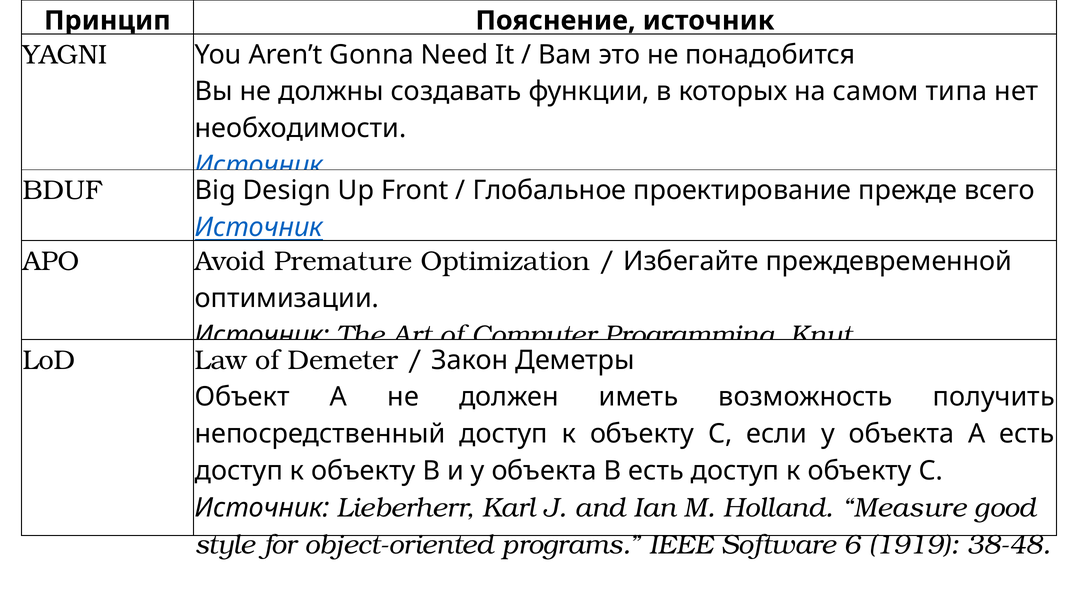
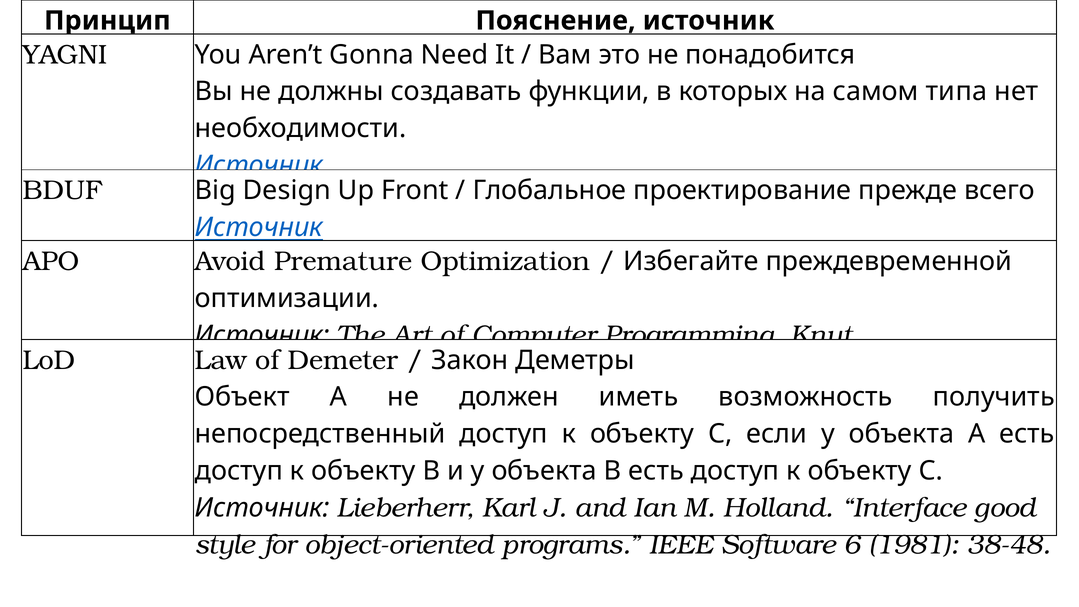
Measure: Measure -> Interface
1919: 1919 -> 1981
